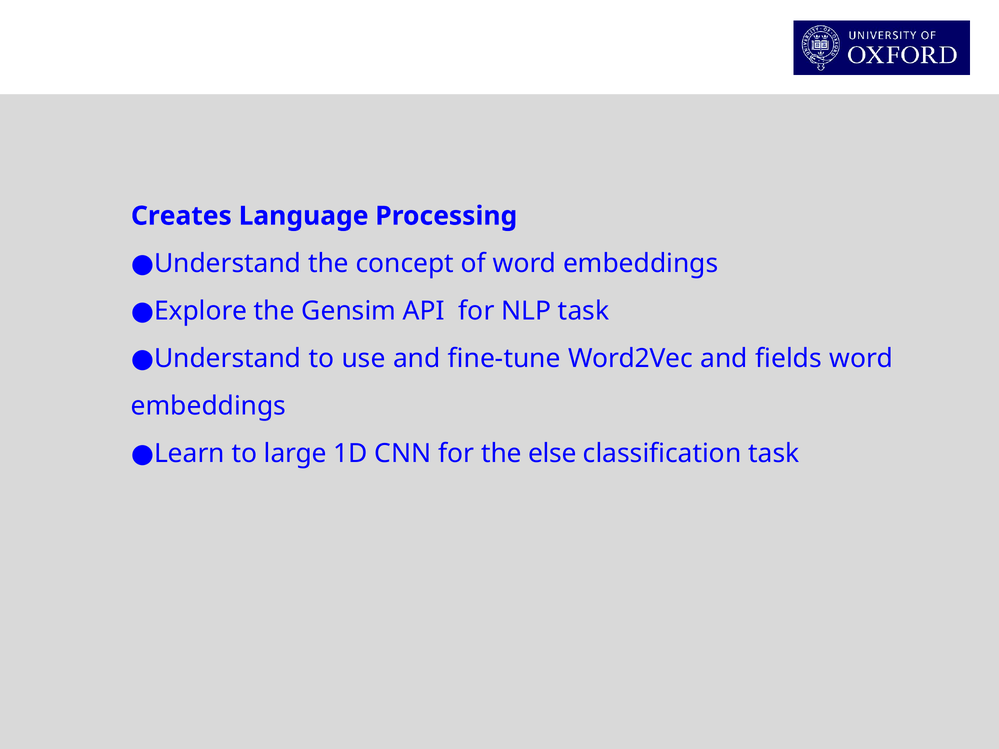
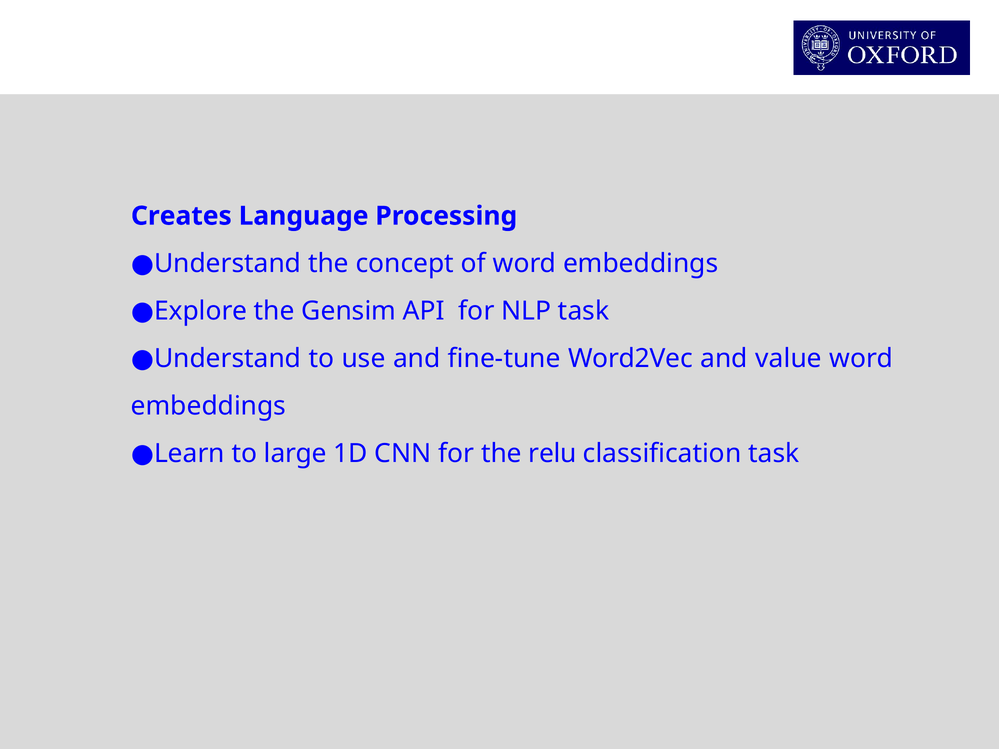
fields: fields -> value
else: else -> relu
